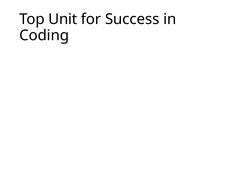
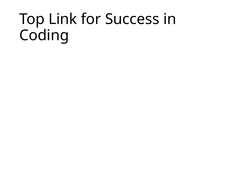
Unit: Unit -> Link
